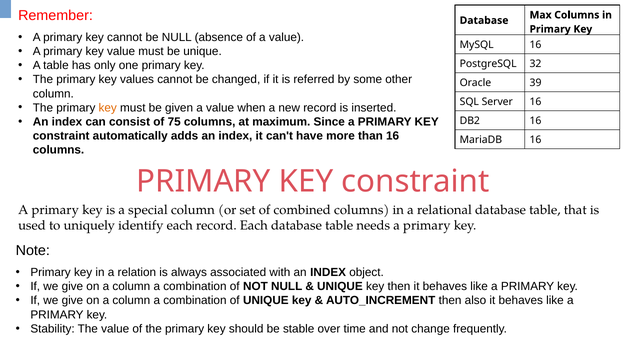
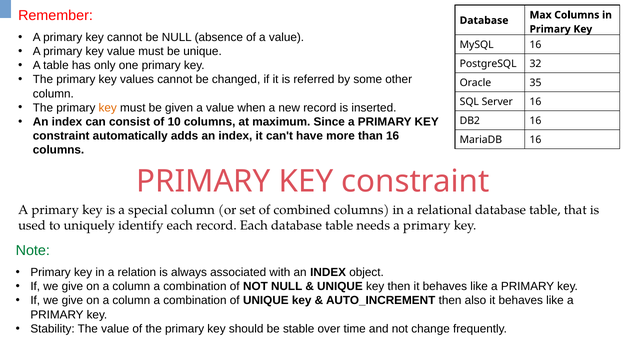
39: 39 -> 35
75: 75 -> 10
Note colour: black -> green
